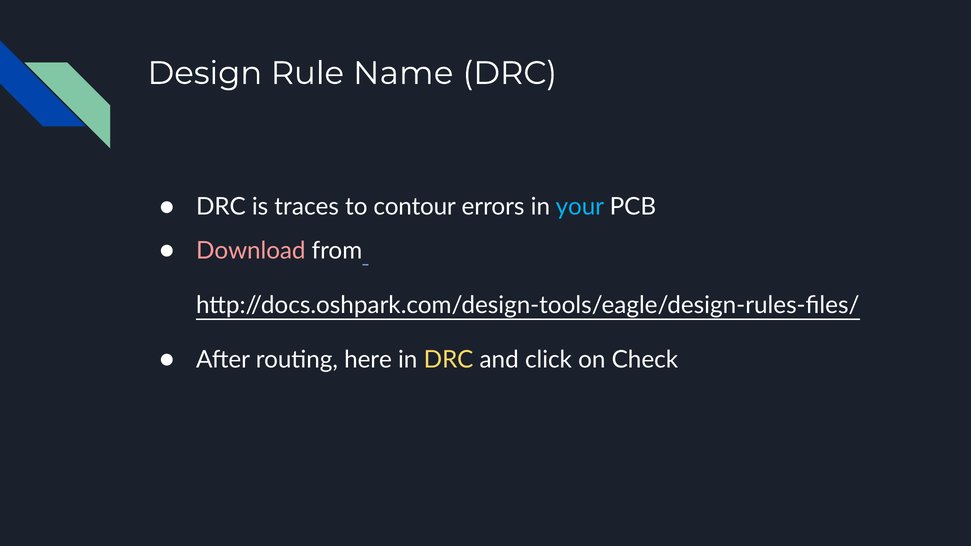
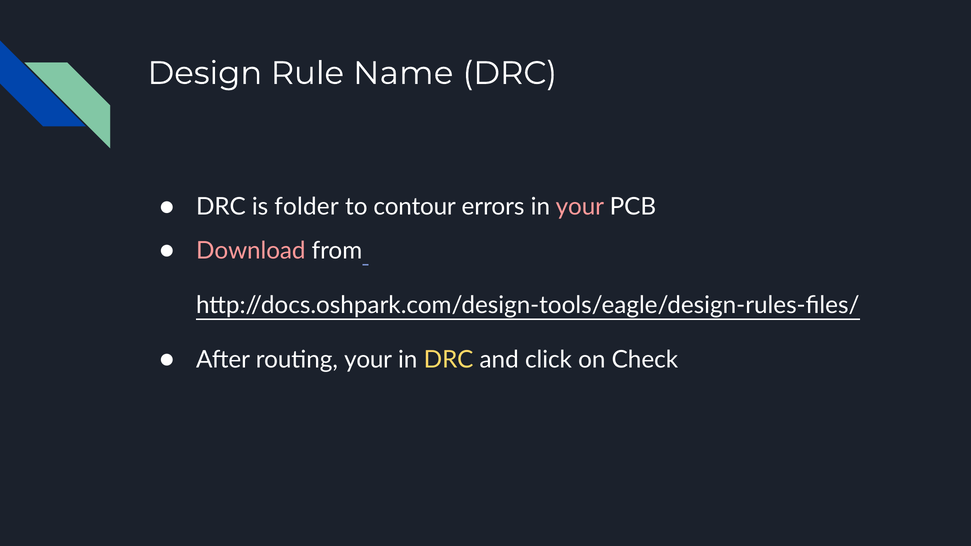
traces: traces -> folder
your at (580, 207) colour: light blue -> pink
routing here: here -> your
